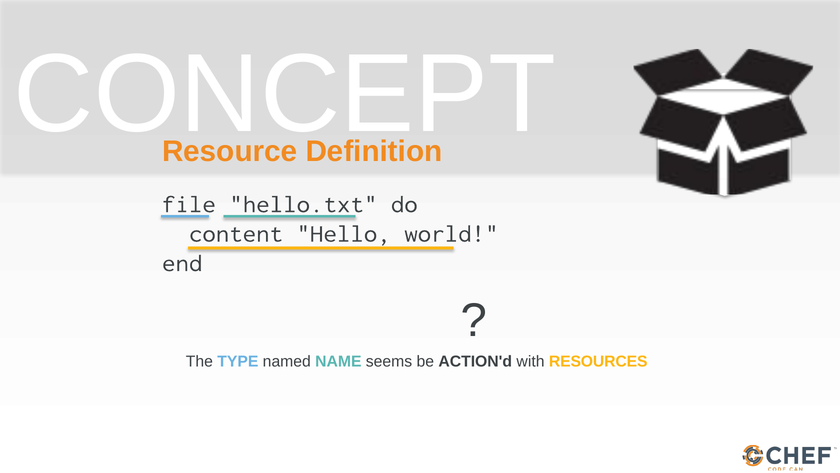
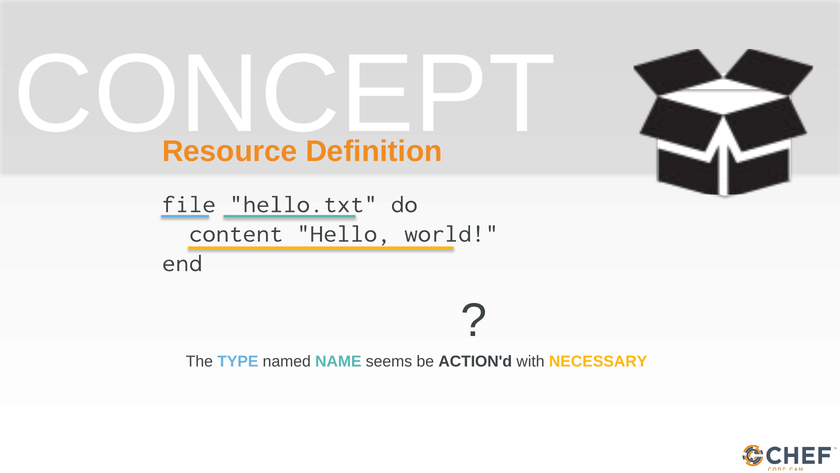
RESOURCES: RESOURCES -> NECESSARY
